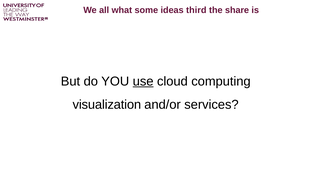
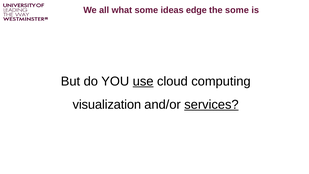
third: third -> edge
the share: share -> some
services underline: none -> present
